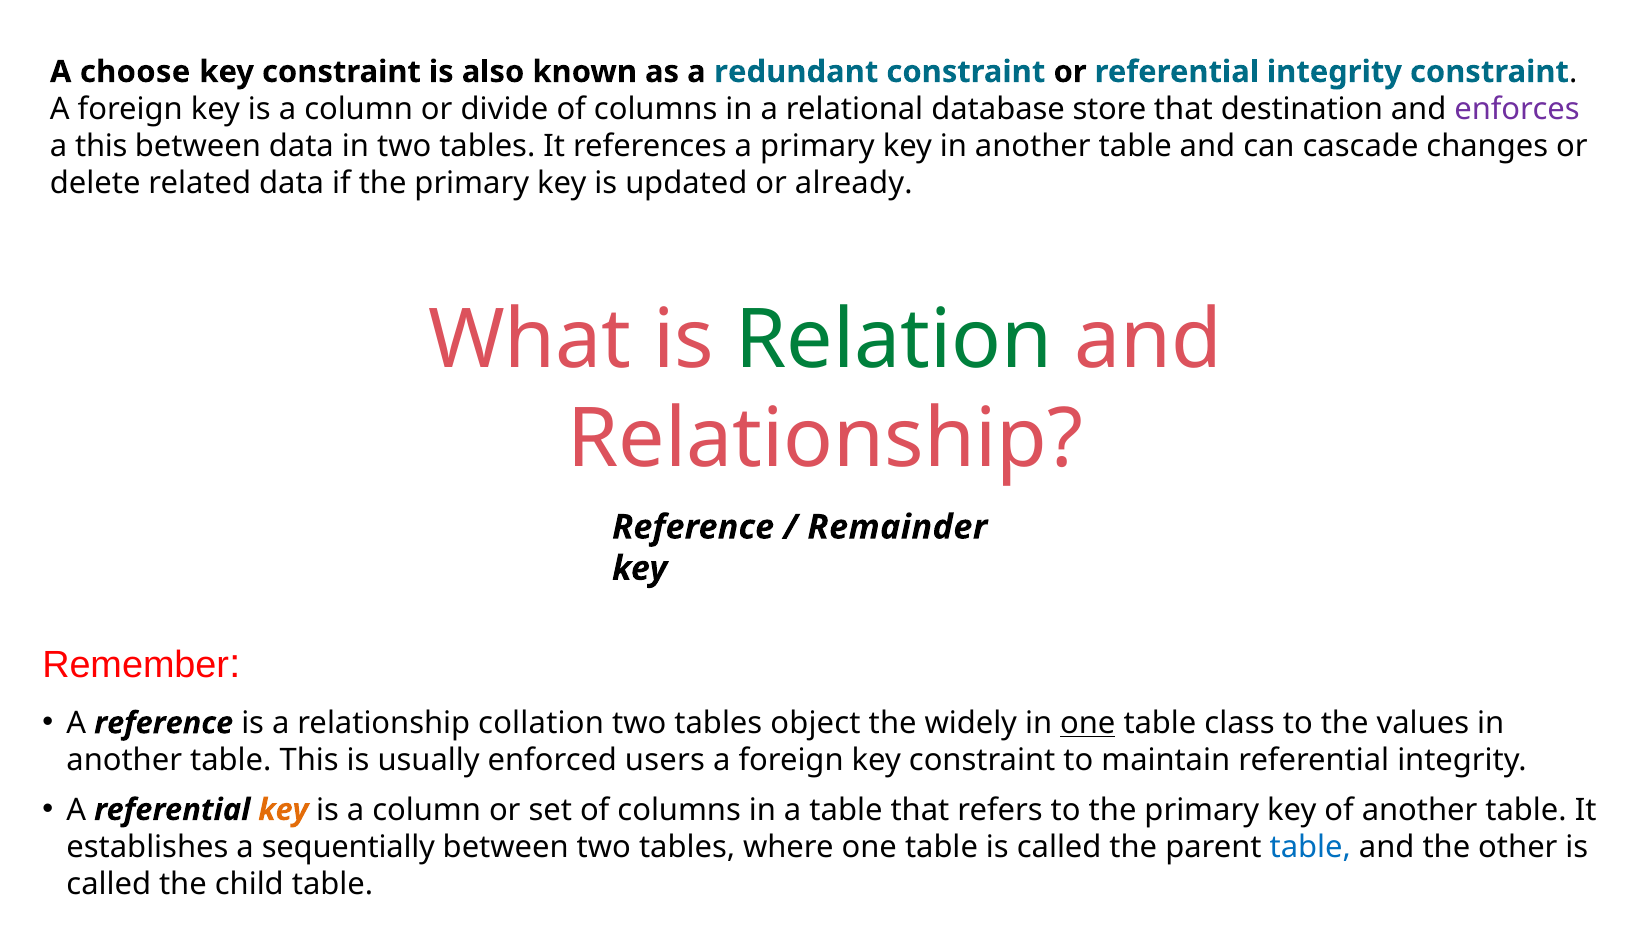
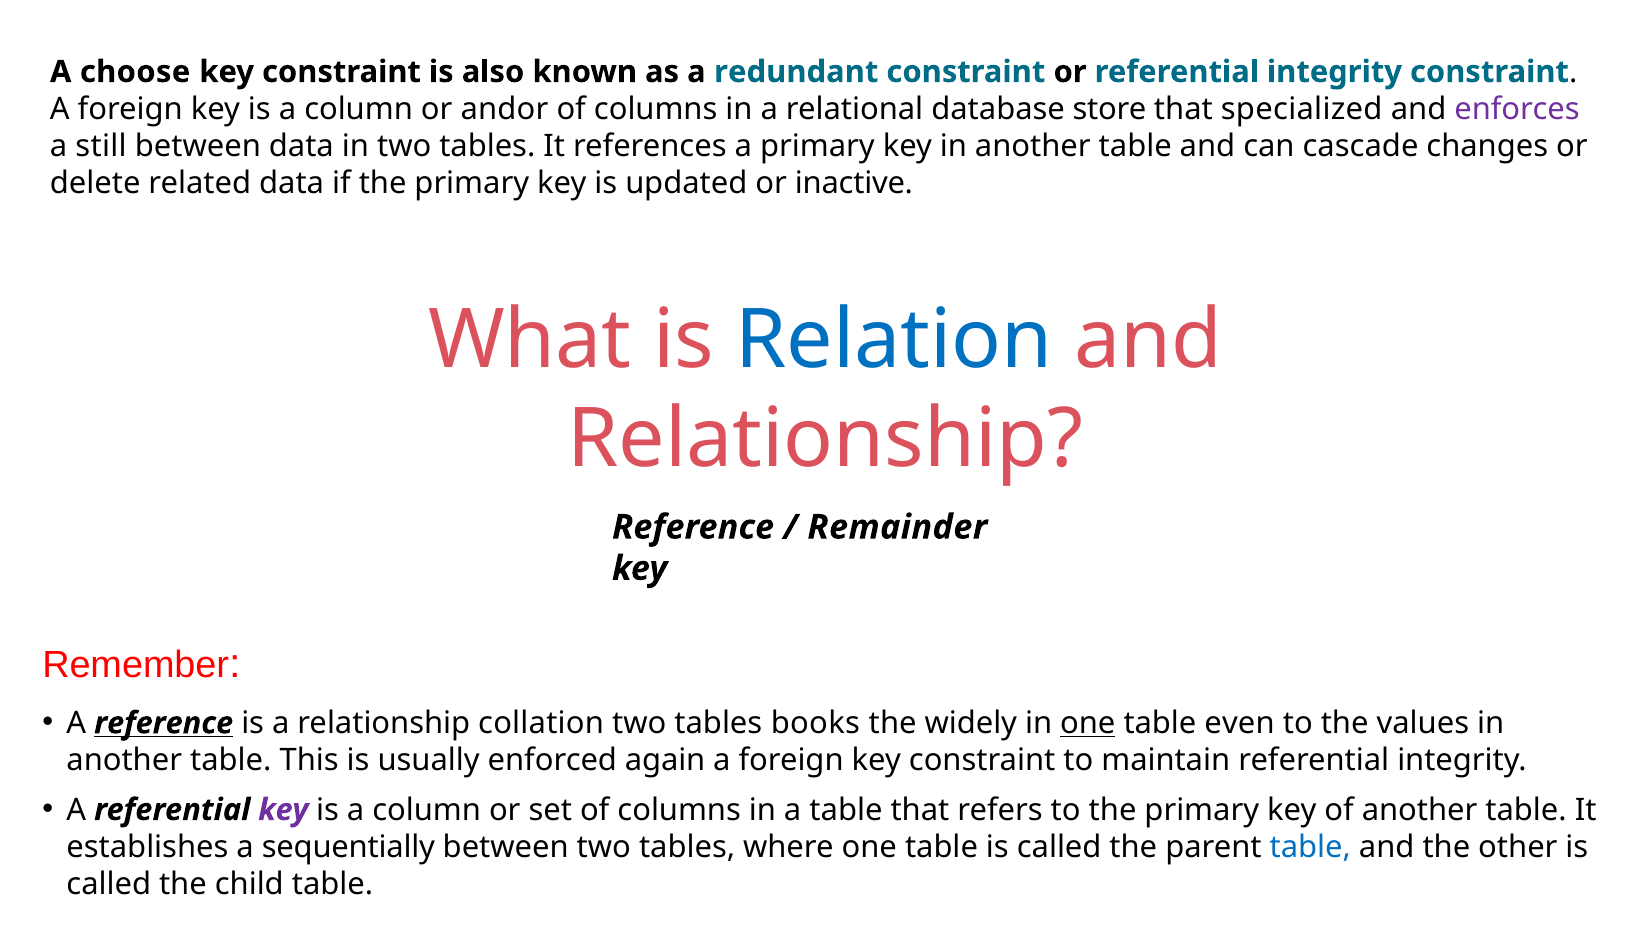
divide: divide -> andor
destination: destination -> specialized
a this: this -> still
already: already -> inactive
Relation colour: green -> blue
reference at (164, 723) underline: none -> present
object: object -> books
class: class -> even
users: users -> again
key at (283, 810) colour: orange -> purple
